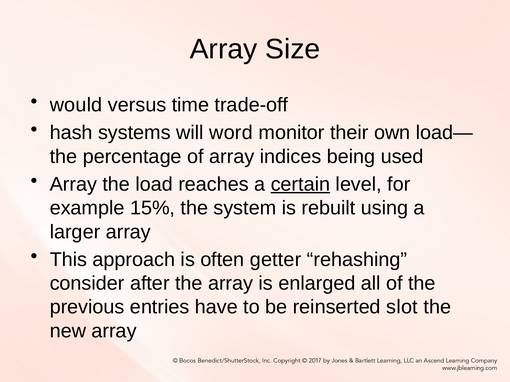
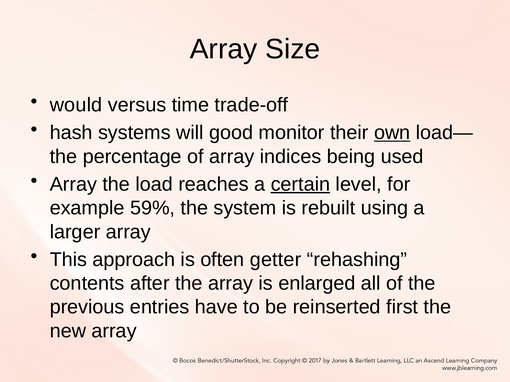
word: word -> good
own underline: none -> present
15%: 15% -> 59%
consider: consider -> contents
slot: slot -> first
